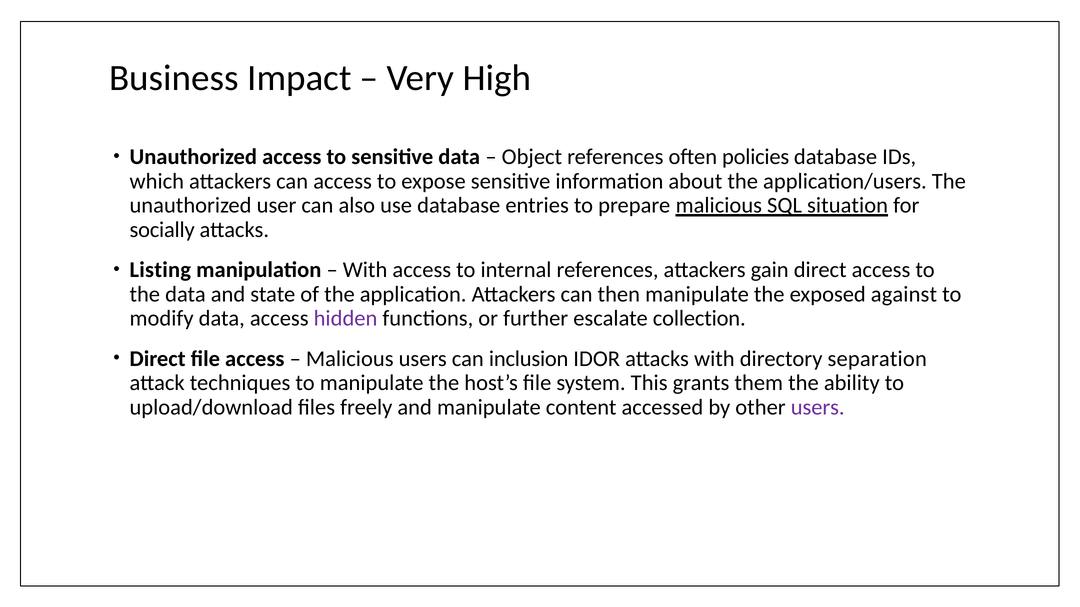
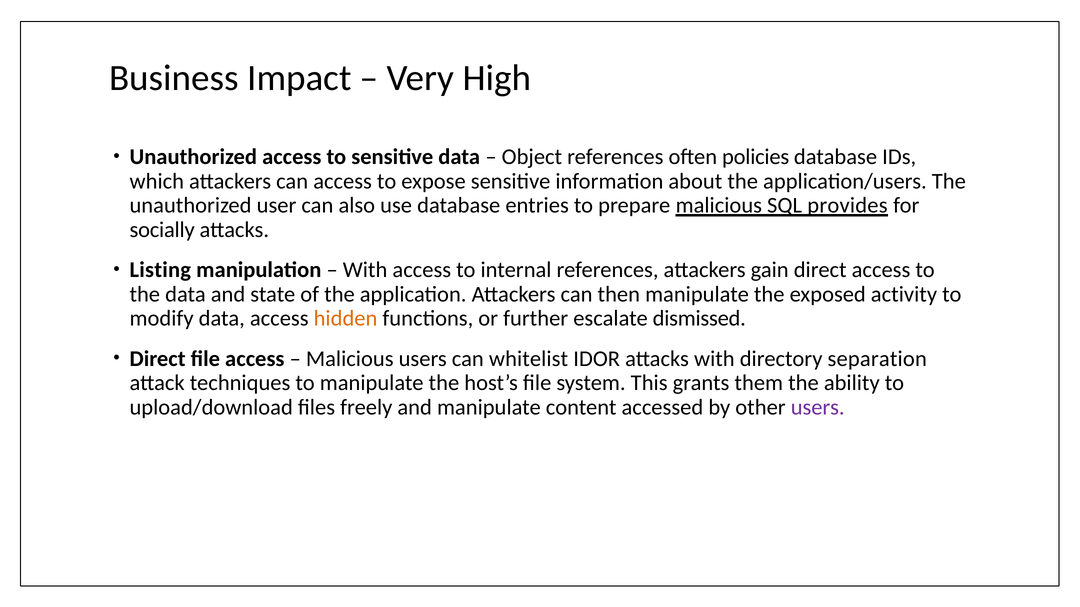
situation: situation -> provides
against: against -> activity
hidden colour: purple -> orange
collection: collection -> dismissed
inclusion: inclusion -> whitelist
